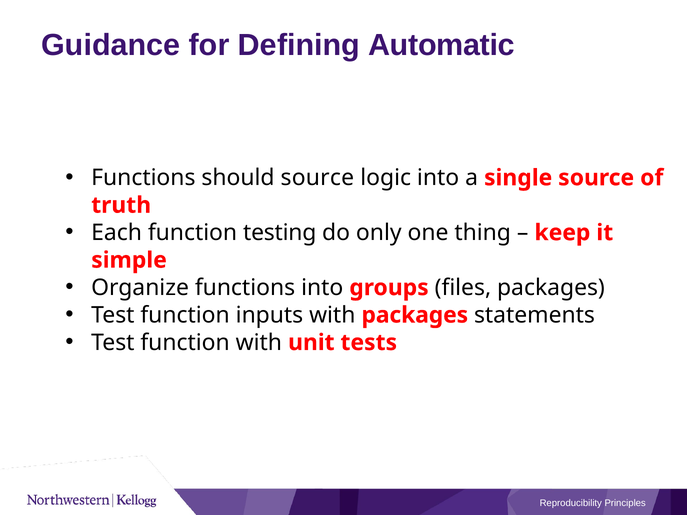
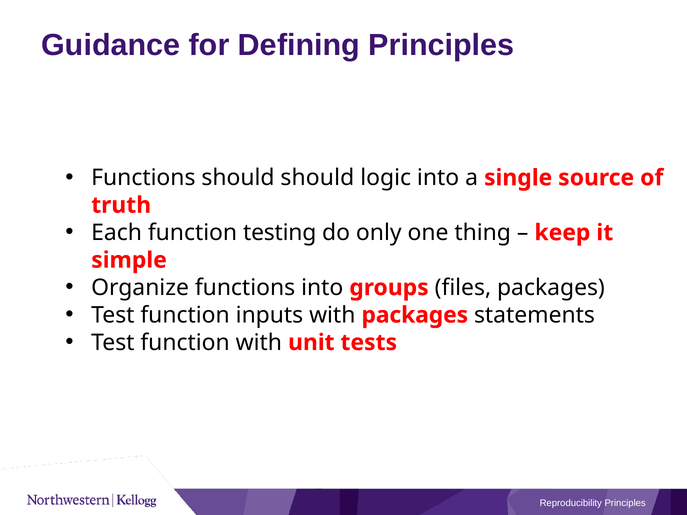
Defining Automatic: Automatic -> Principles
should source: source -> should
